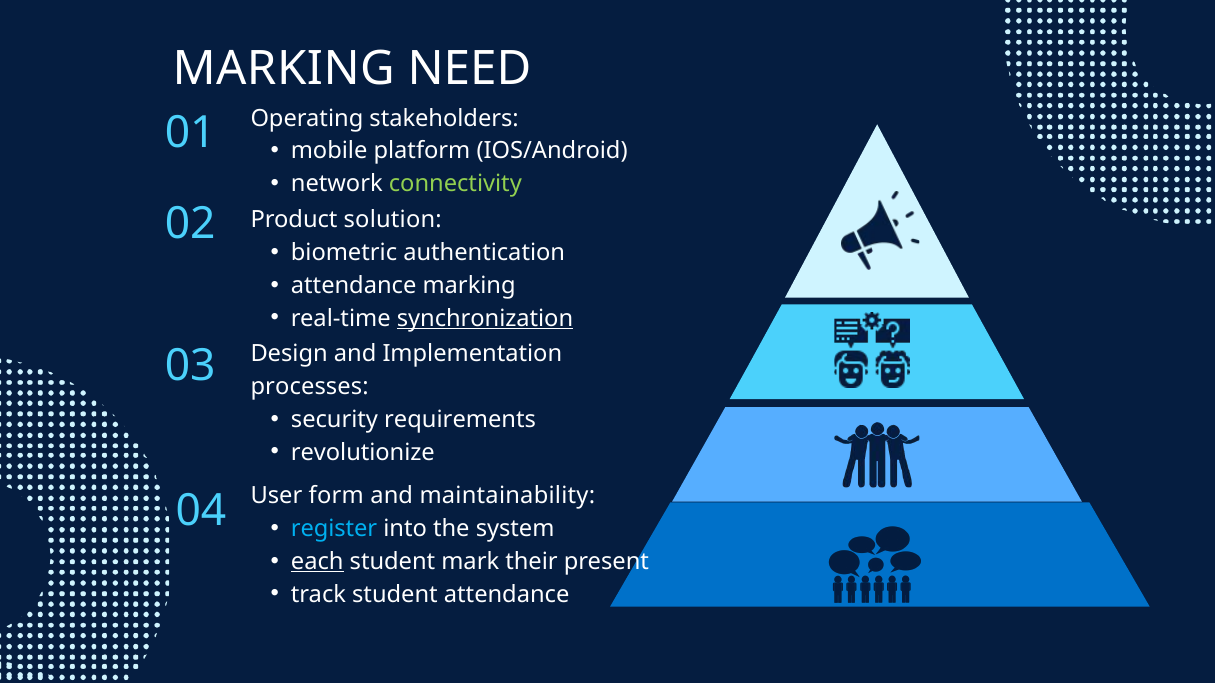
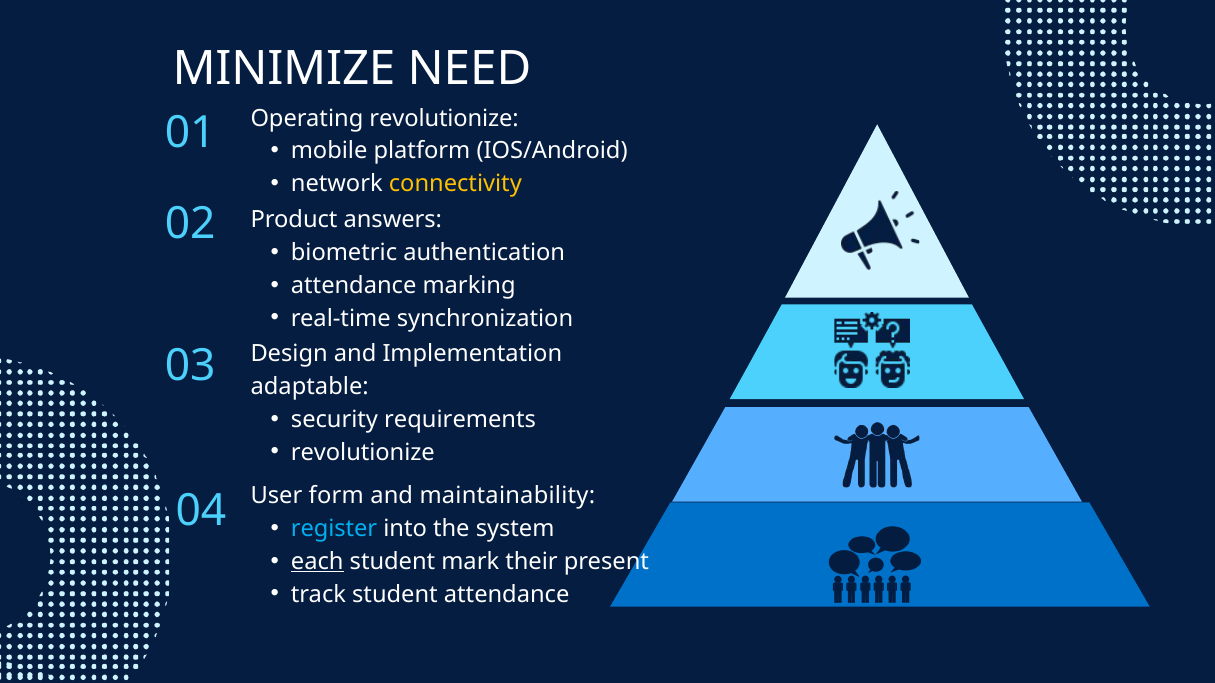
MARKING at (284, 68): MARKING -> MINIMIZE
Operating stakeholders: stakeholders -> revolutionize
connectivity colour: light green -> yellow
solution: solution -> answers
synchronization underline: present -> none
processes: processes -> adaptable
